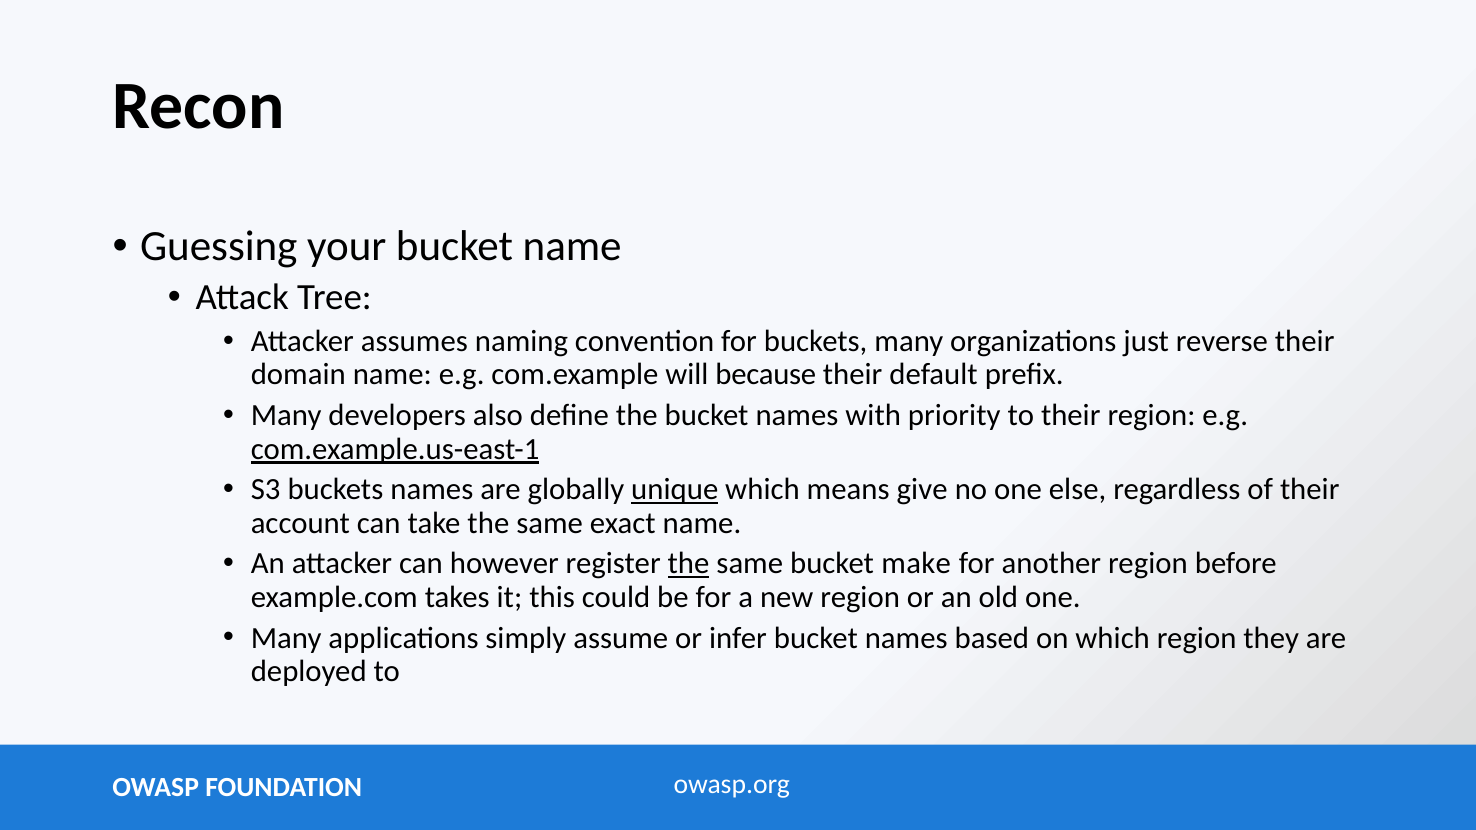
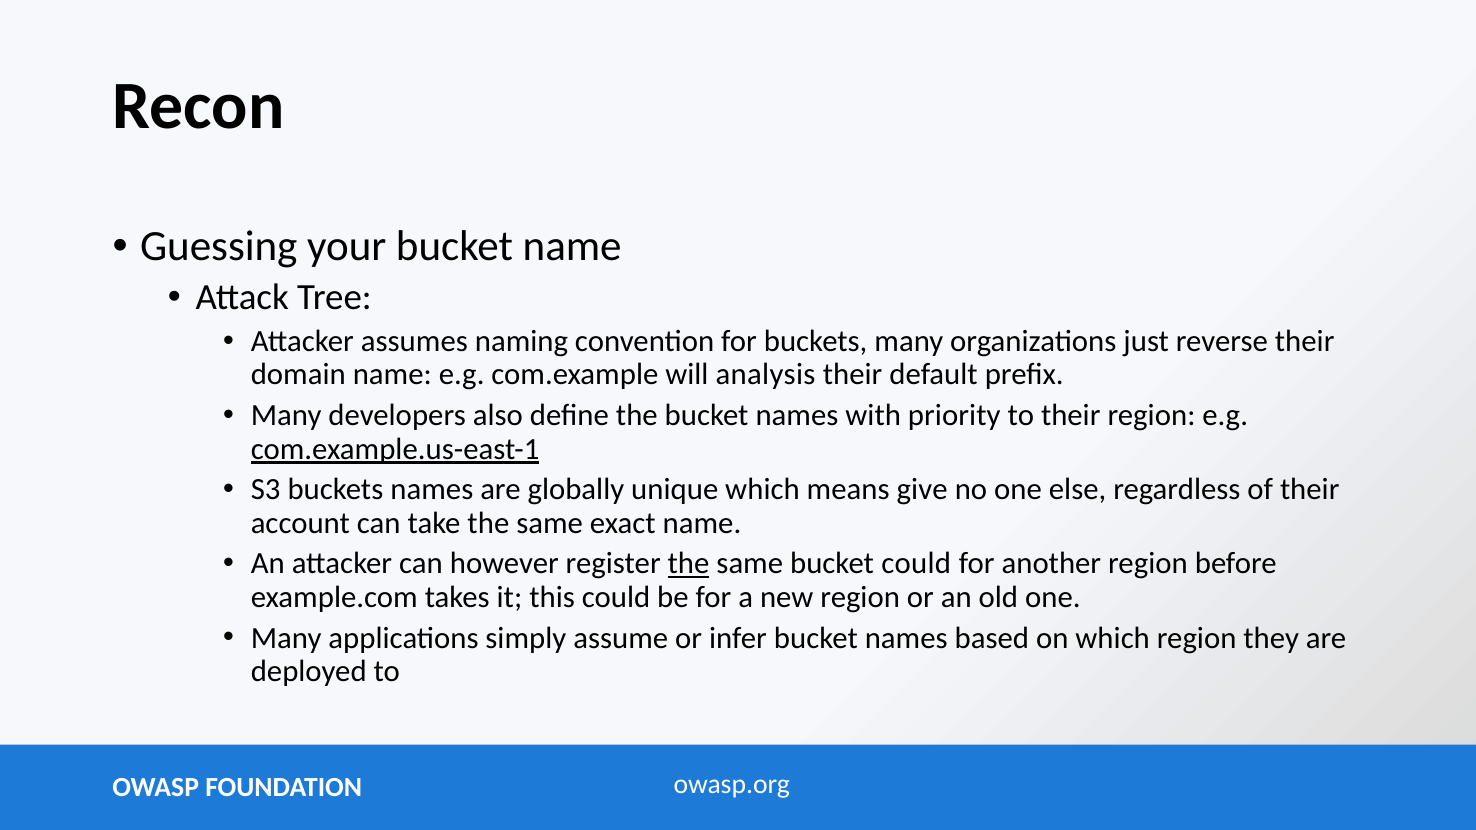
because: because -> analysis
unique underline: present -> none
bucket make: make -> could
